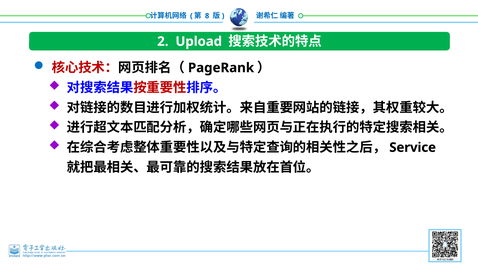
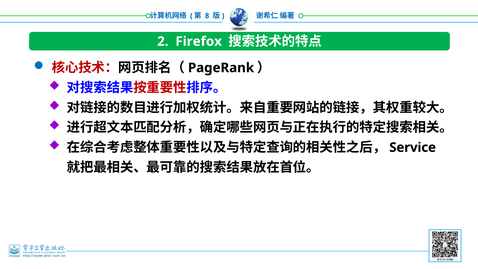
Upload: Upload -> Firefox
